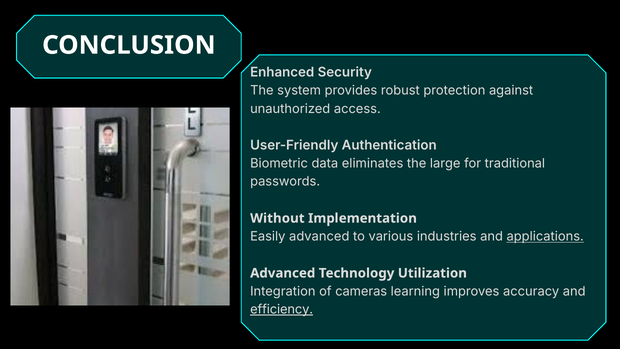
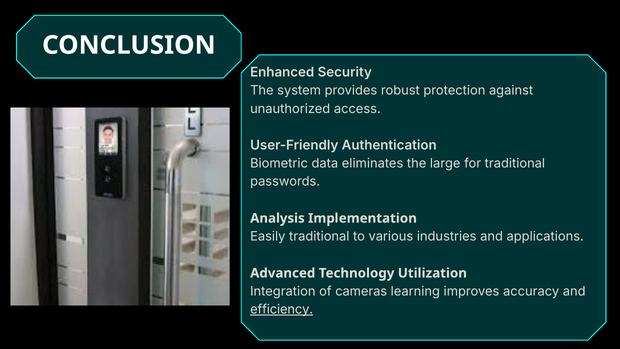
Without: Without -> Analysis
Easily advanced: advanced -> traditional
applications underline: present -> none
